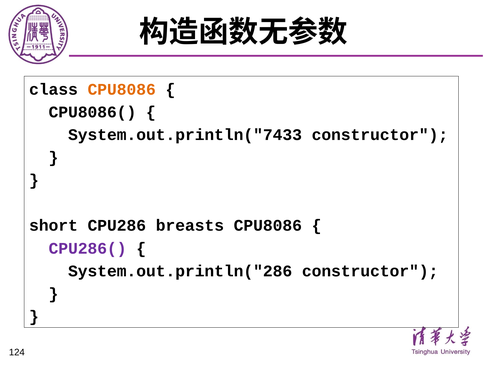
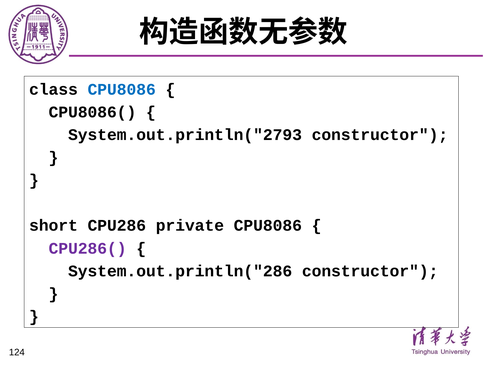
CPU8086 at (122, 89) colour: orange -> blue
System.out.println("7433: System.out.println("7433 -> System.out.println("2793
breasts: breasts -> private
